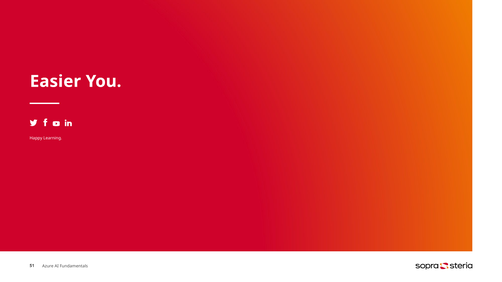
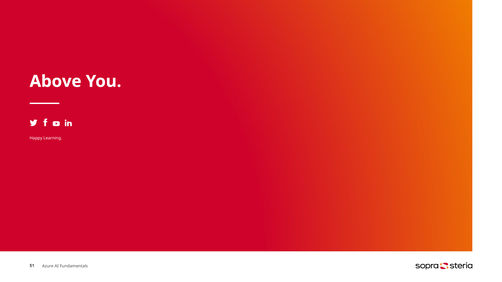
Easier: Easier -> Above
